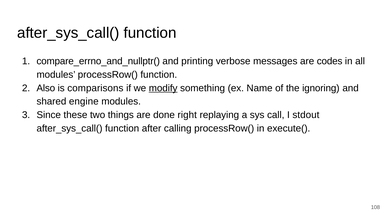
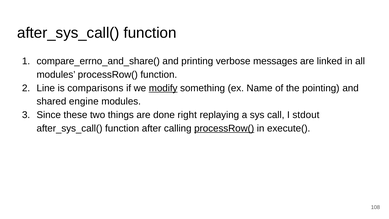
compare_errno_and_nullptr(: compare_errno_and_nullptr( -> compare_errno_and_share(
codes: codes -> linked
Also: Also -> Line
ignoring: ignoring -> pointing
processRow( at (224, 128) underline: none -> present
